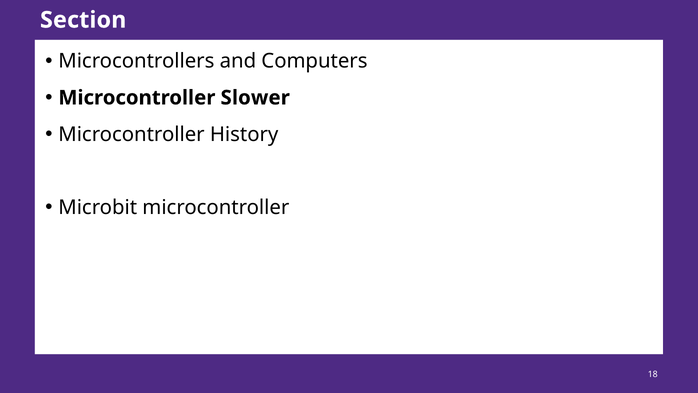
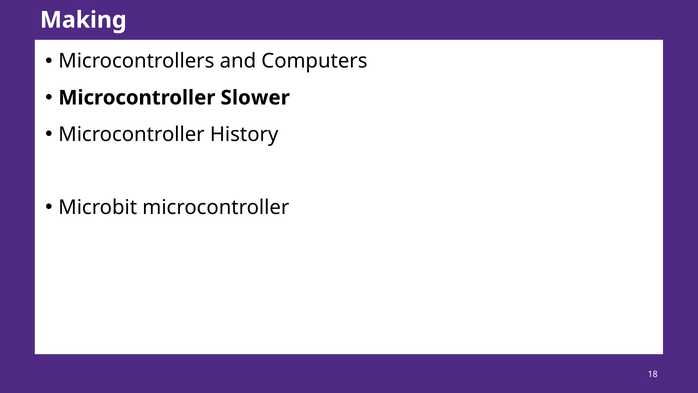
Section: Section -> Making
